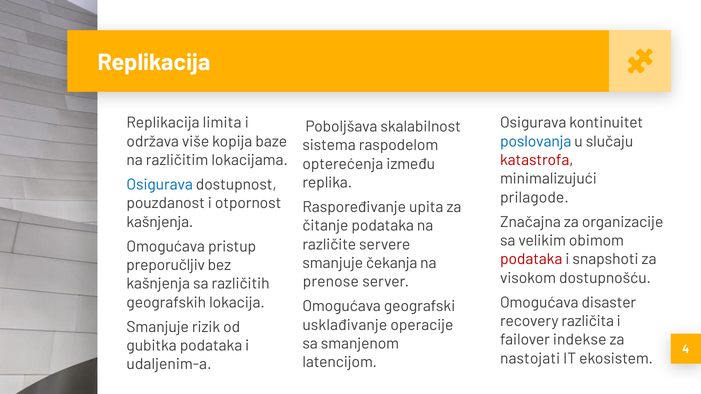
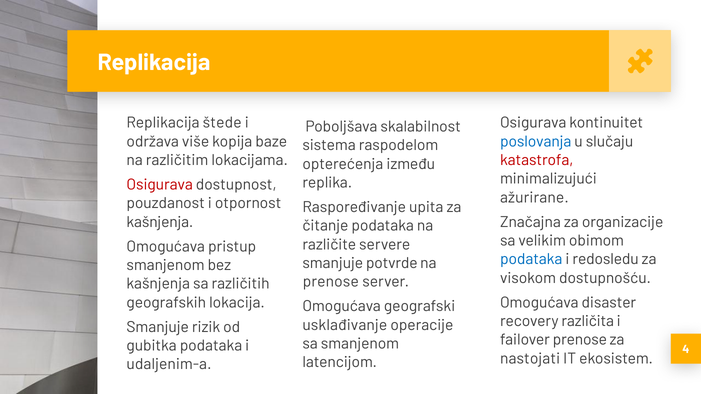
limita: limita -> štede
Osigurava at (160, 185) colour: blue -> red
prilagode: prilagode -> ažurirane
podataka at (531, 259) colour: red -> blue
snapshoti: snapshoti -> redosledu
čekanja: čekanja -> potvrde
preporučljiv at (166, 265): preporučljiv -> smanjenom
failover indekse: indekse -> prenose
